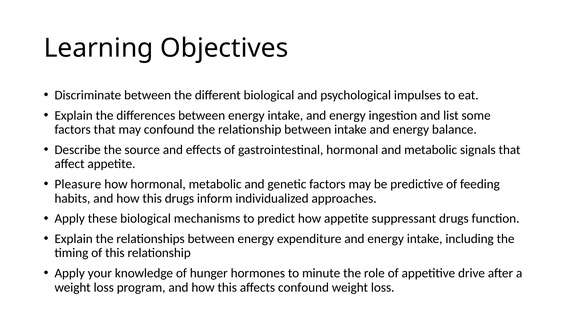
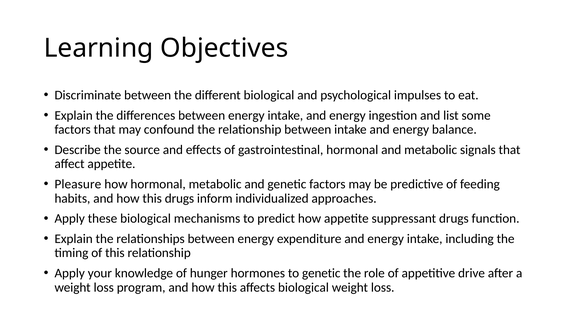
to minute: minute -> genetic
affects confound: confound -> biological
